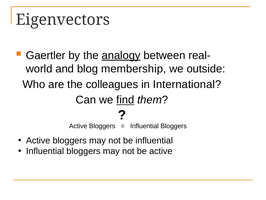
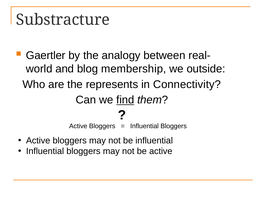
Eigenvectors: Eigenvectors -> Substracture
analogy underline: present -> none
colleagues: colleagues -> represents
International: International -> Connectivity
